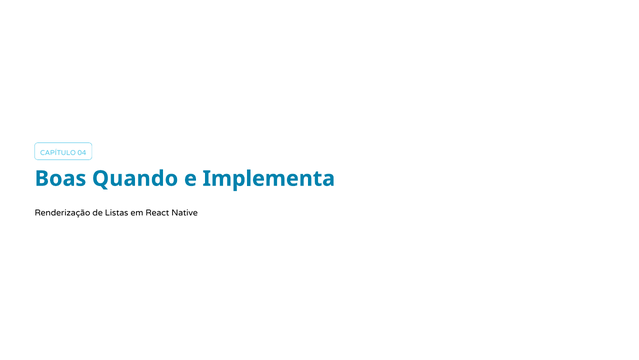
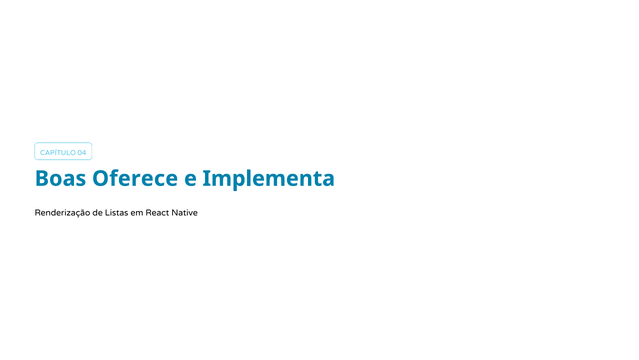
Quando: Quando -> Oferece
